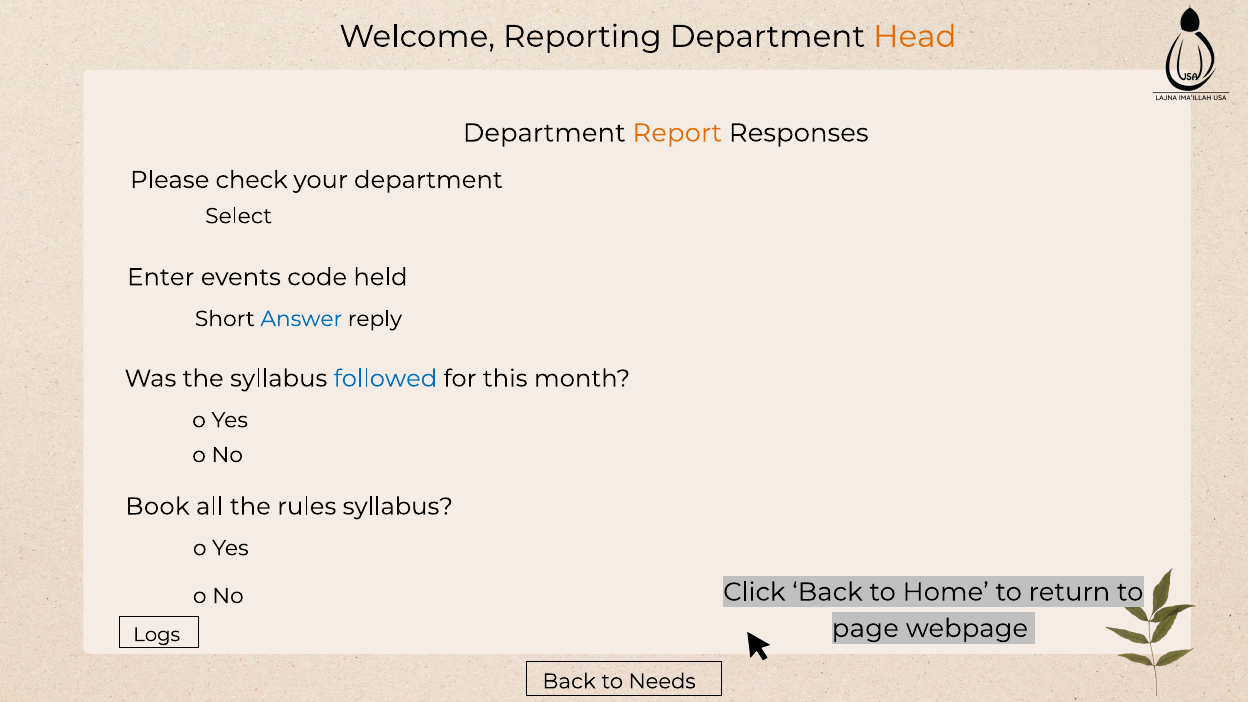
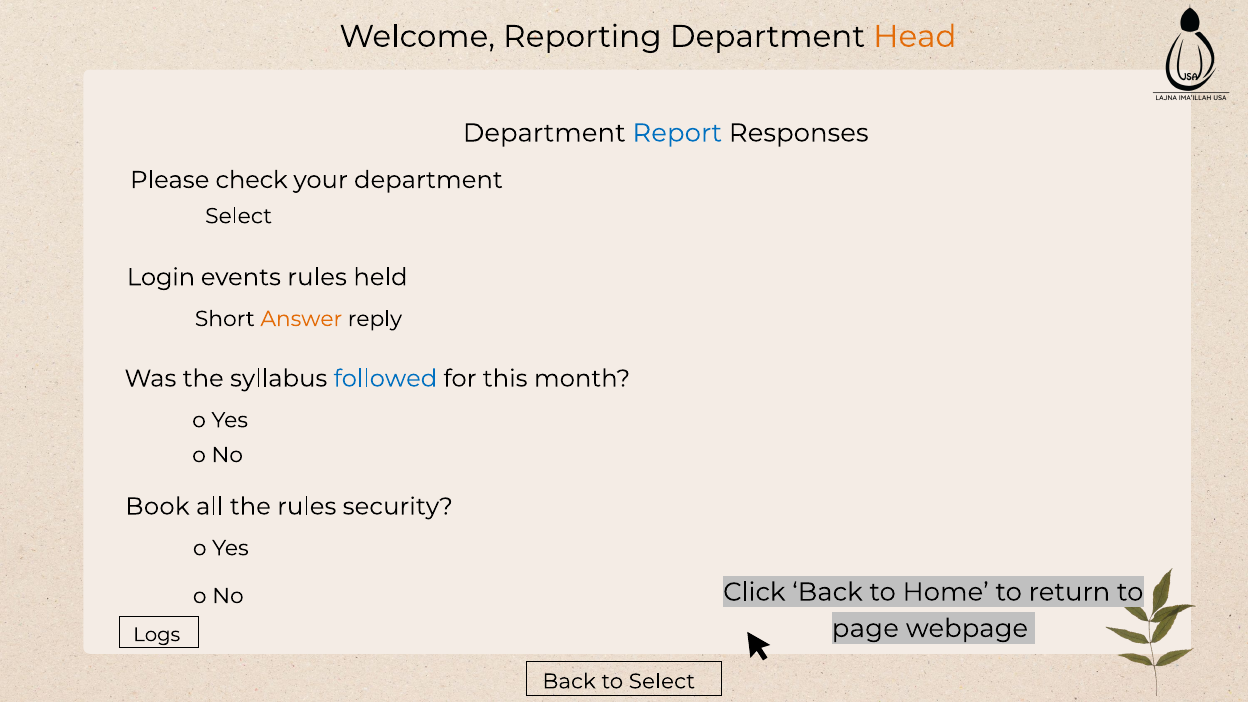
Report colour: orange -> blue
Enter: Enter -> Login
events code: code -> rules
Answer colour: blue -> orange
rules syllabus: syllabus -> security
to Needs: Needs -> Select
